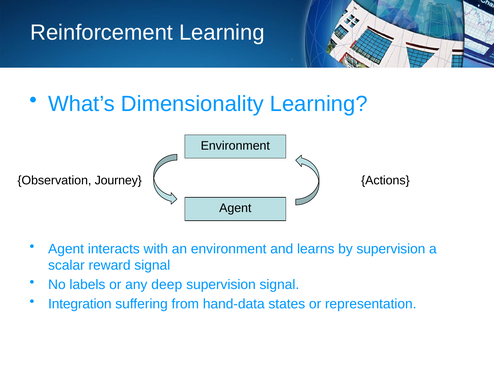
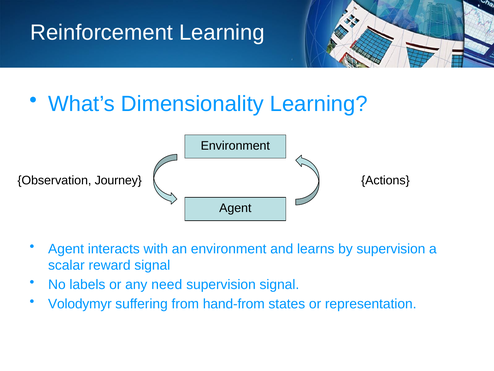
deep: deep -> need
Integration: Integration -> Volodymyr
hand-data: hand-data -> hand-from
